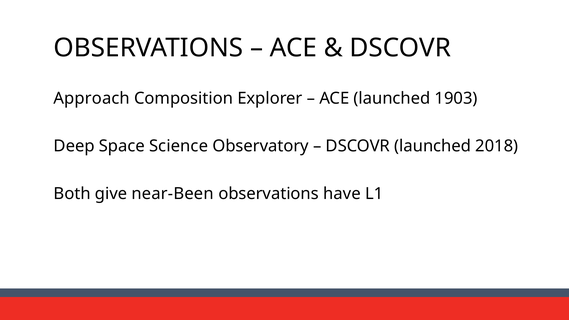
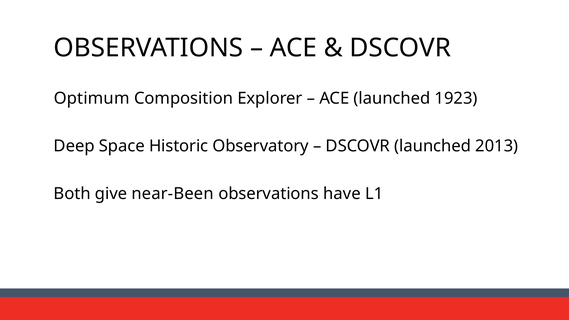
Approach: Approach -> Optimum
1903: 1903 -> 1923
Science: Science -> Historic
2018: 2018 -> 2013
